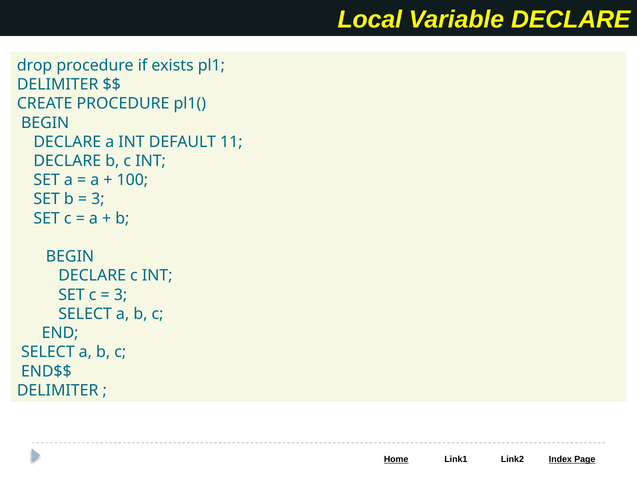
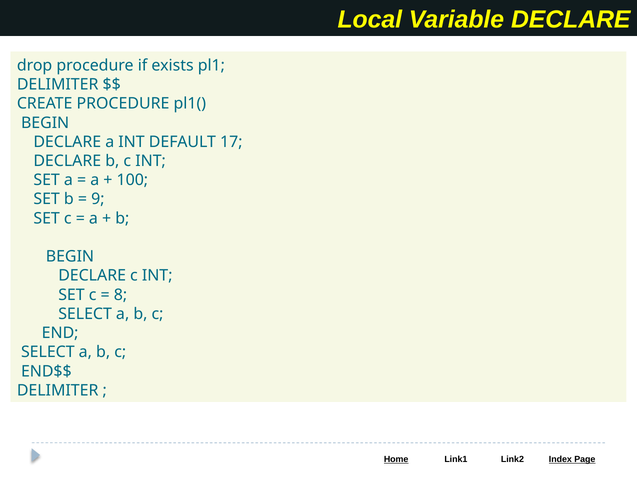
11: 11 -> 17
3 at (98, 199): 3 -> 9
3 at (120, 295): 3 -> 8
